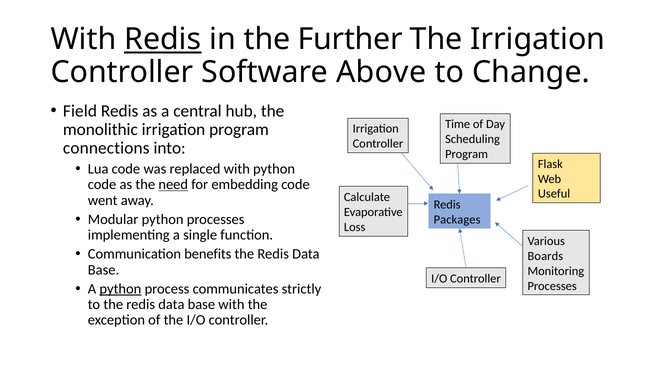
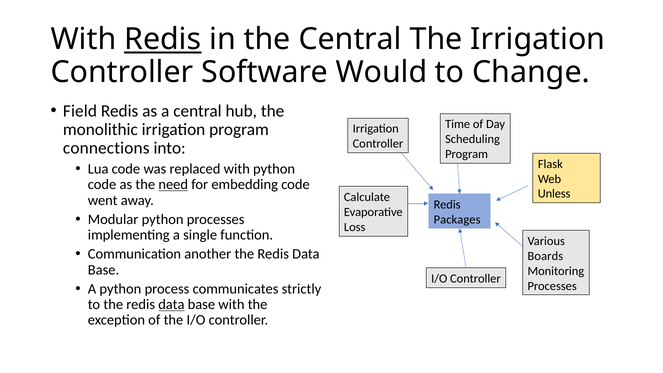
the Further: Further -> Central
Above: Above -> Would
Useful: Useful -> Unless
benefits: benefits -> another
python at (120, 289) underline: present -> none
data at (171, 304) underline: none -> present
